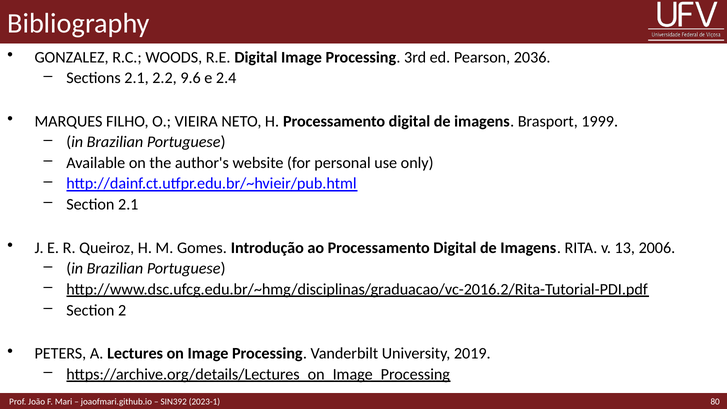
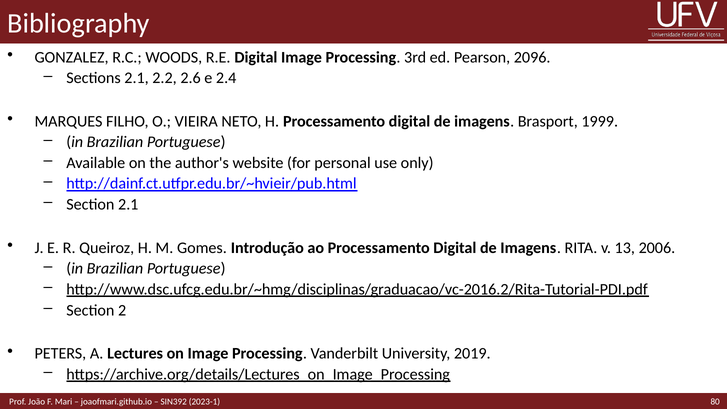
2036: 2036 -> 2096
9.6: 9.6 -> 2.6
